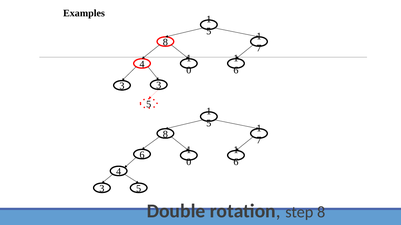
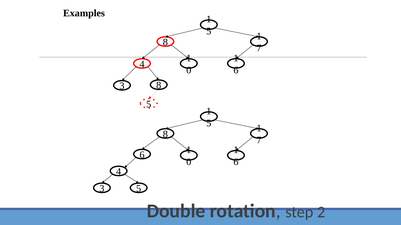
3 3: 3 -> 8
step 8: 8 -> 2
